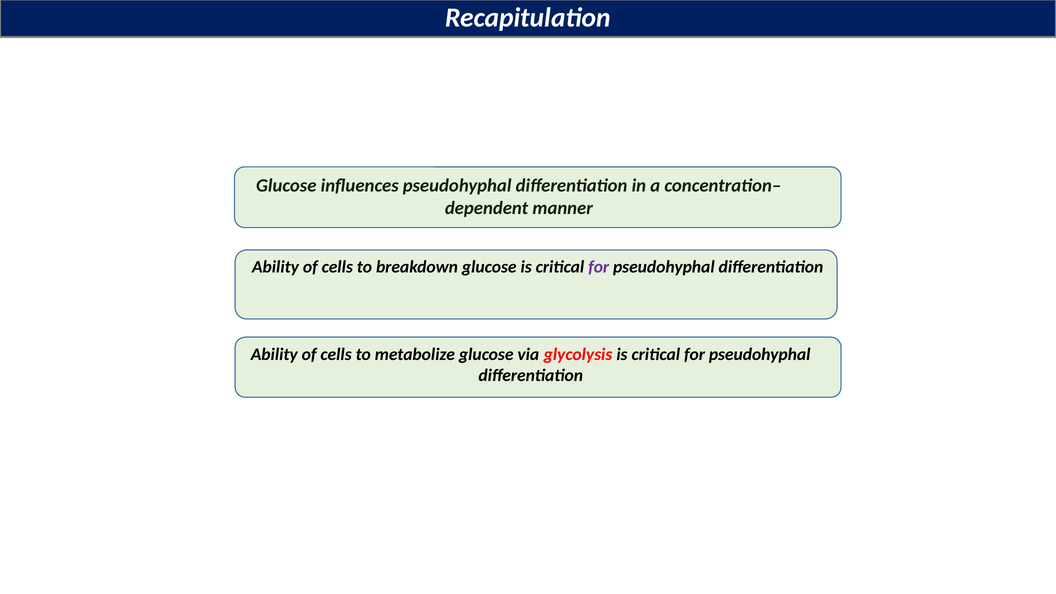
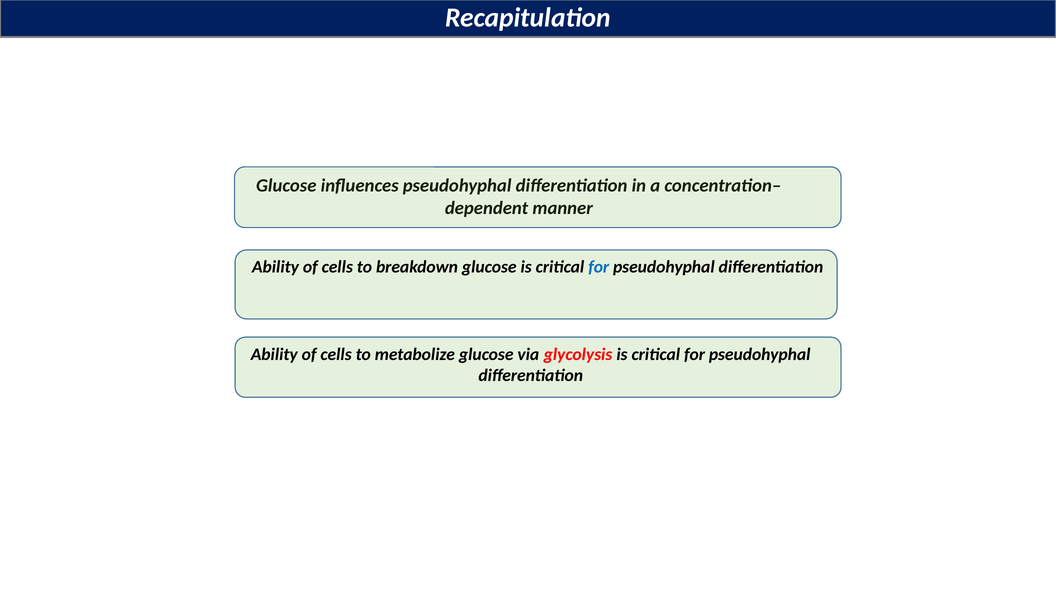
for at (599, 267) colour: purple -> blue
